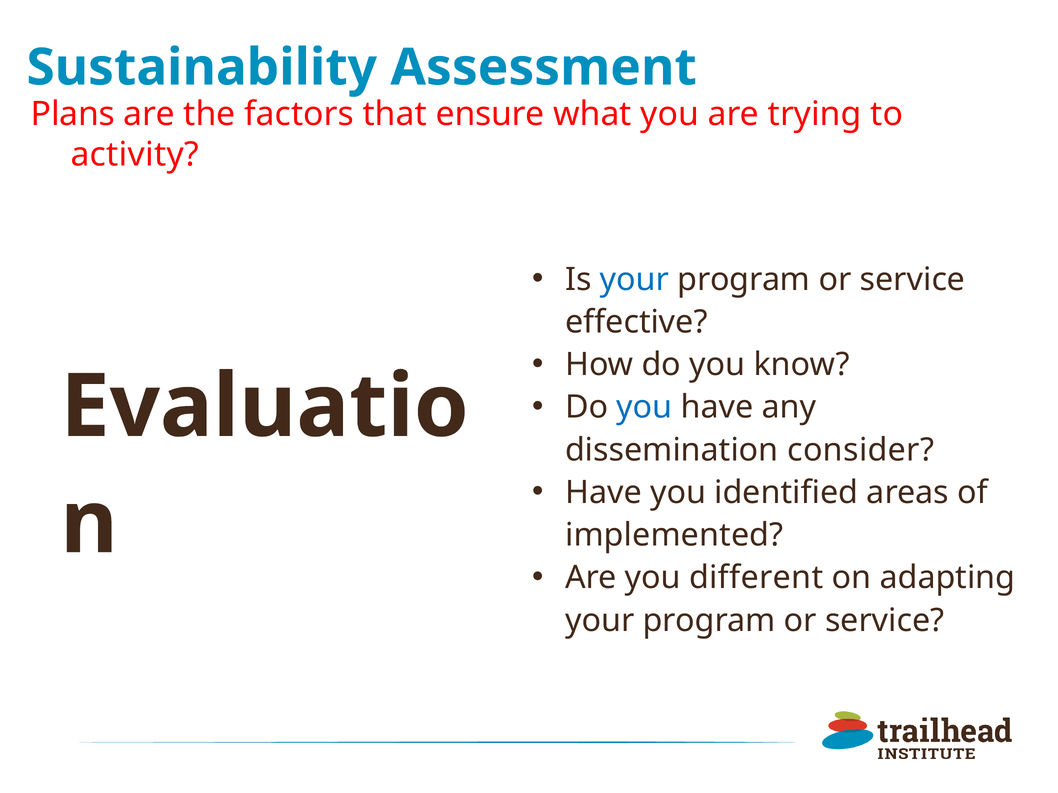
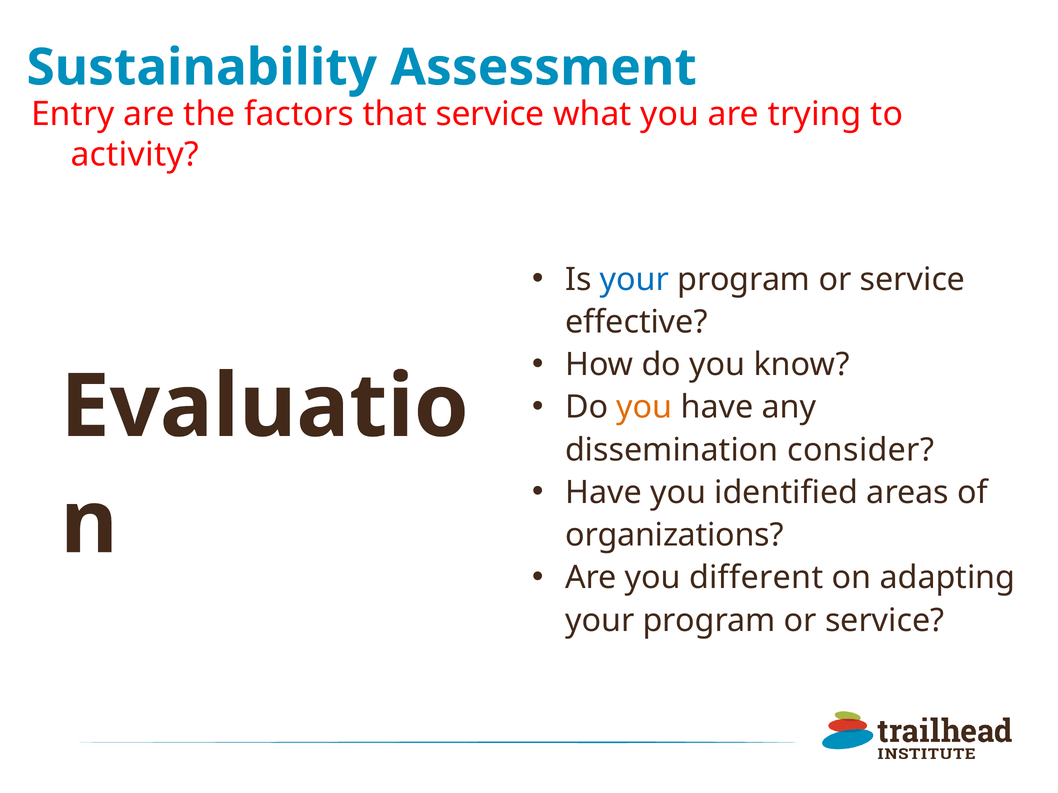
Plans: Plans -> Entry
that ensure: ensure -> service
you at (644, 407) colour: blue -> orange
implemented: implemented -> organizations
